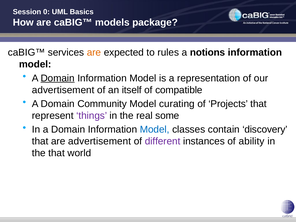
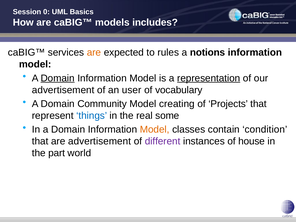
package: package -> includes
representation underline: none -> present
itself: itself -> user
compatible: compatible -> vocabulary
curating: curating -> creating
things colour: purple -> blue
Model at (155, 129) colour: blue -> orange
discovery: discovery -> condition
ability: ability -> house
the that: that -> part
